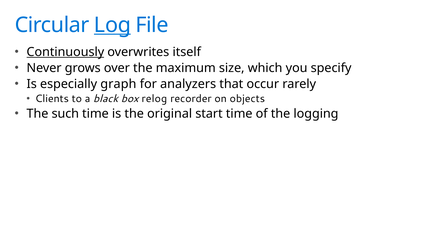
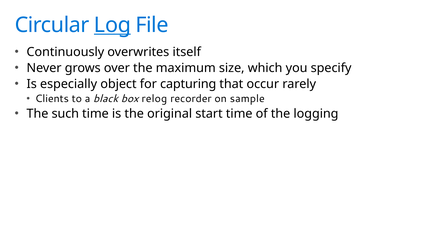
Continuously underline: present -> none
graph: graph -> object
analyzers: analyzers -> capturing
objects: objects -> sample
